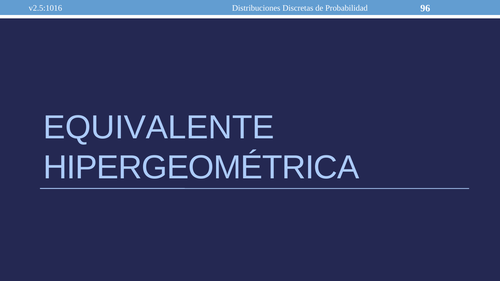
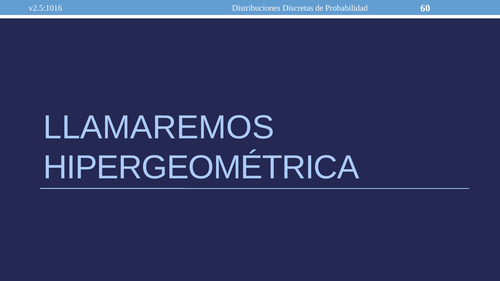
96: 96 -> 60
EQUIVALENTE: EQUIVALENTE -> LLAMAREMOS
